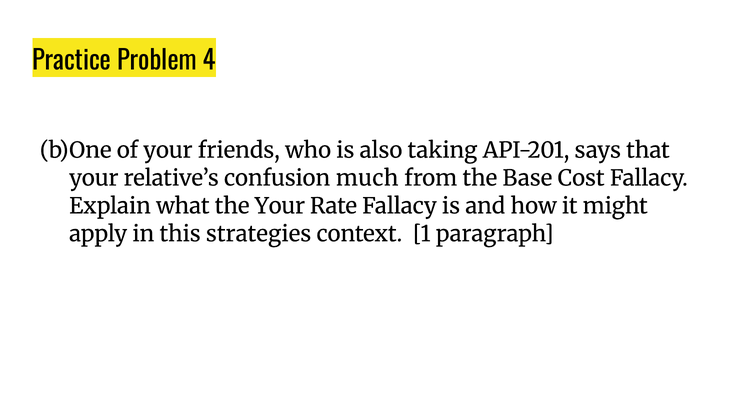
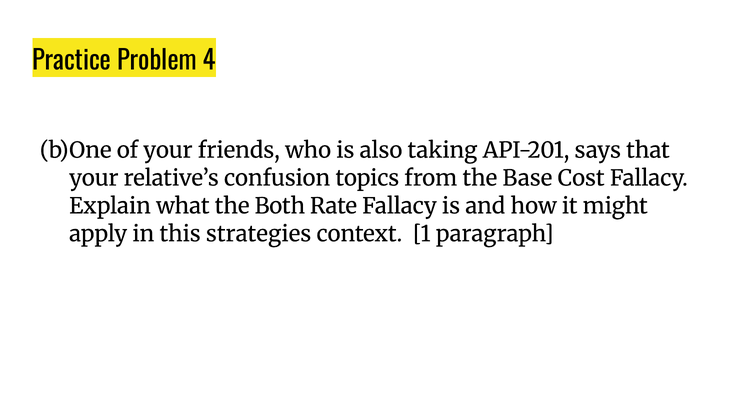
much: much -> topics
the Your: Your -> Both
